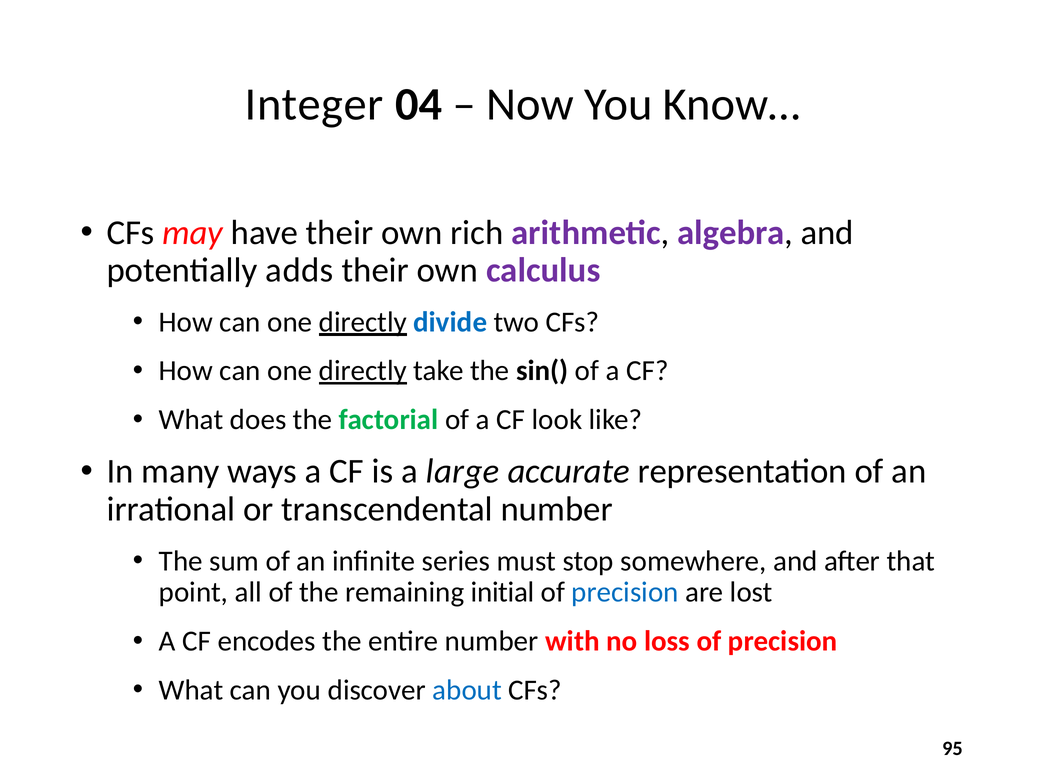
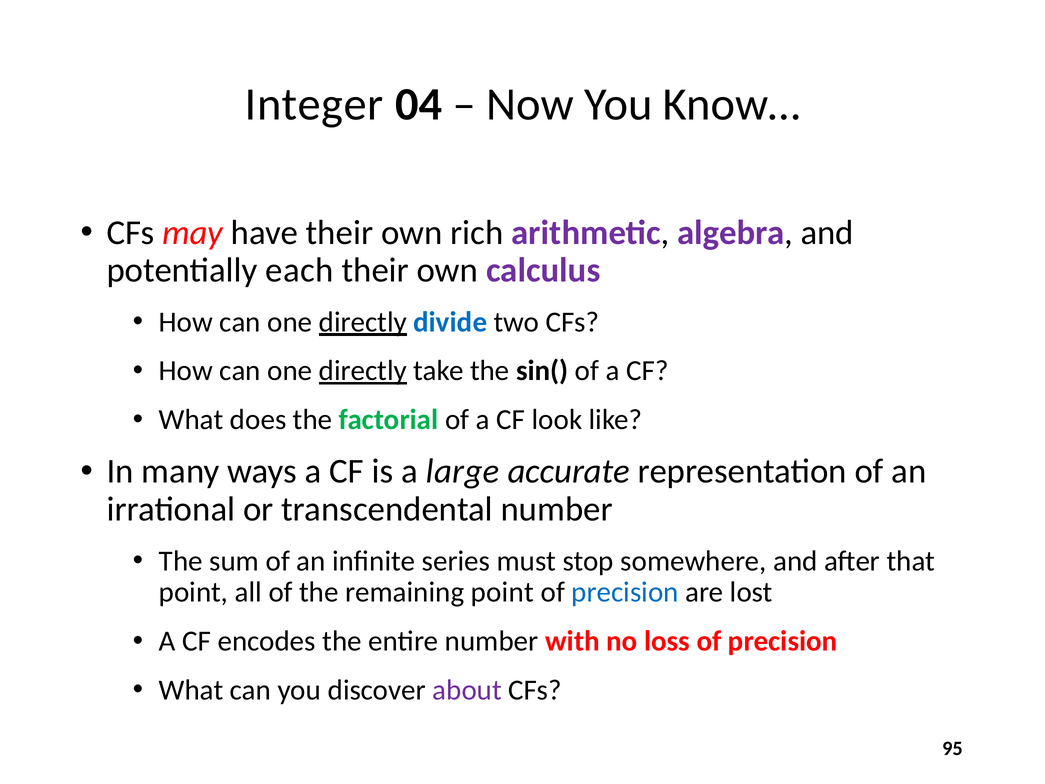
adds: adds -> each
remaining initial: initial -> point
about colour: blue -> purple
